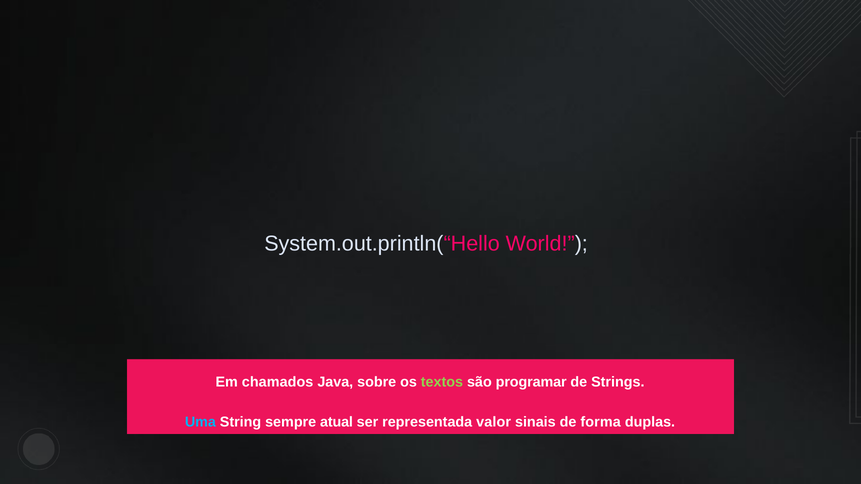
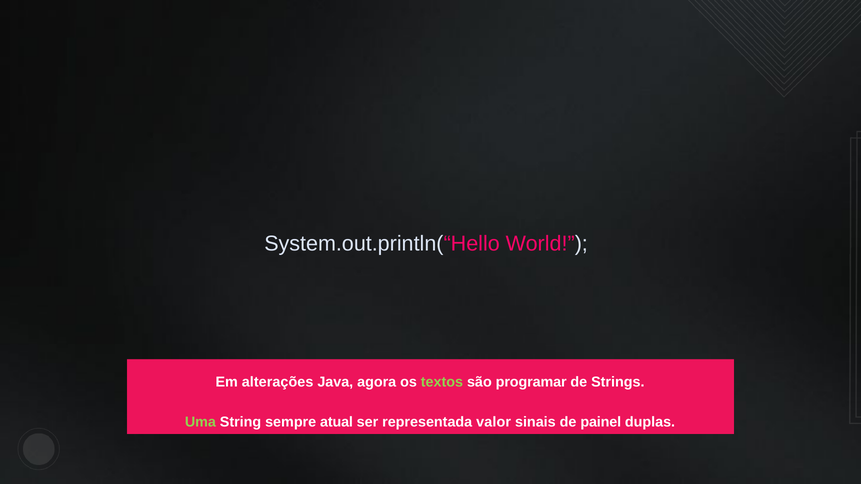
chamados: chamados -> alterações
sobre: sobre -> agora
Uma colour: light blue -> light green
forma: forma -> painel
